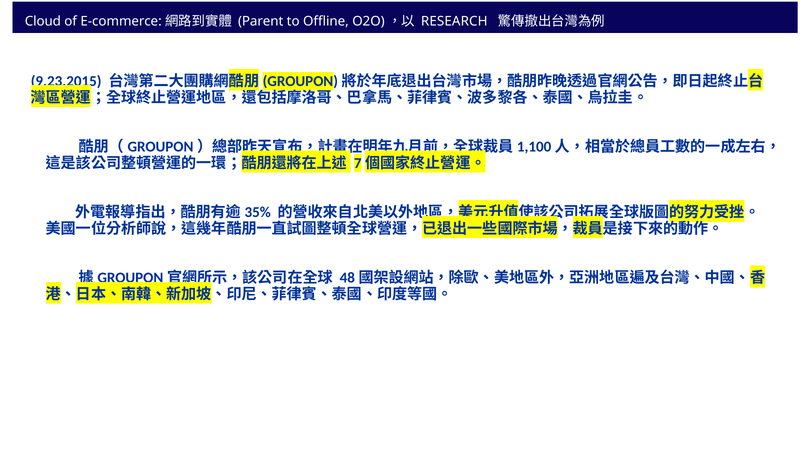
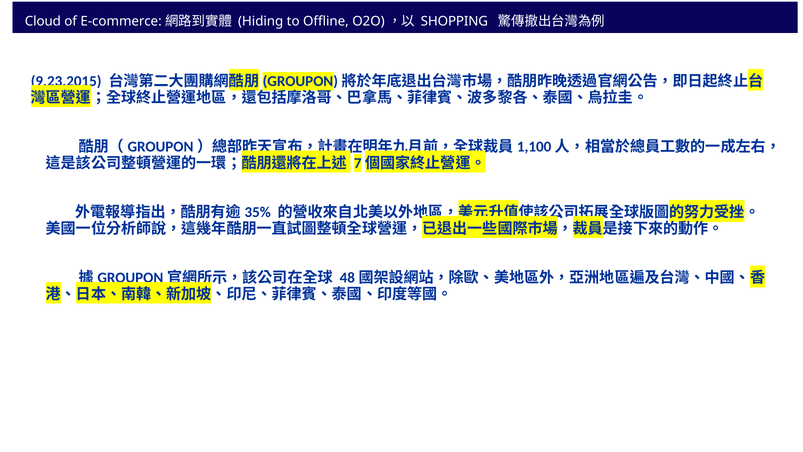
Parent: Parent -> Hiding
RESEARCH: RESEARCH -> SHOPPING
